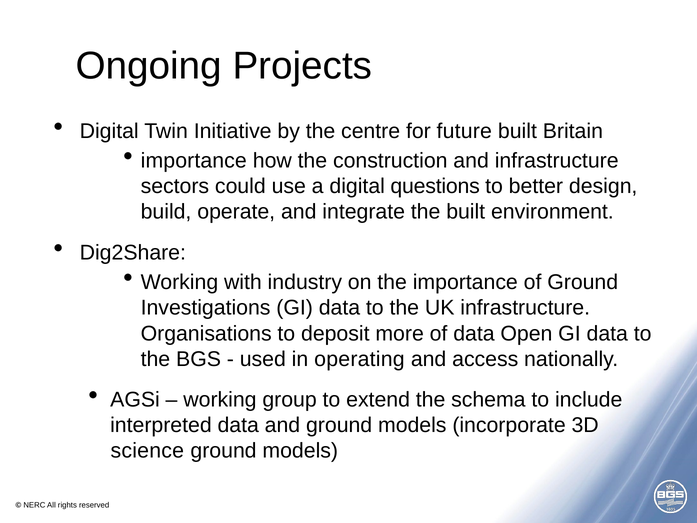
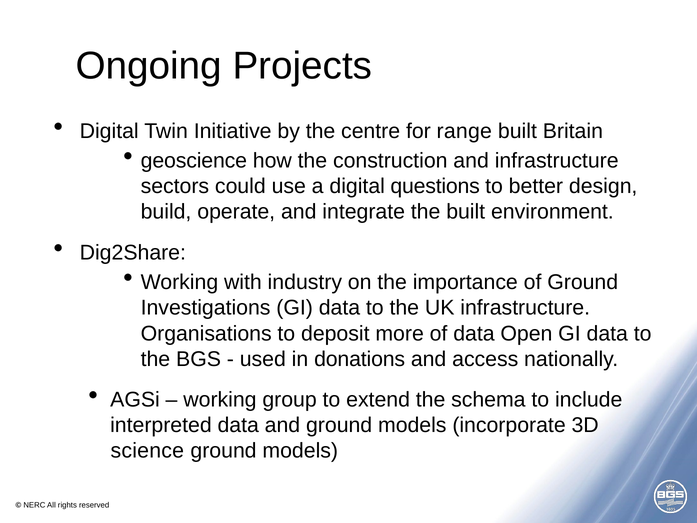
future: future -> range
importance at (194, 161): importance -> geoscience
operating: operating -> donations
